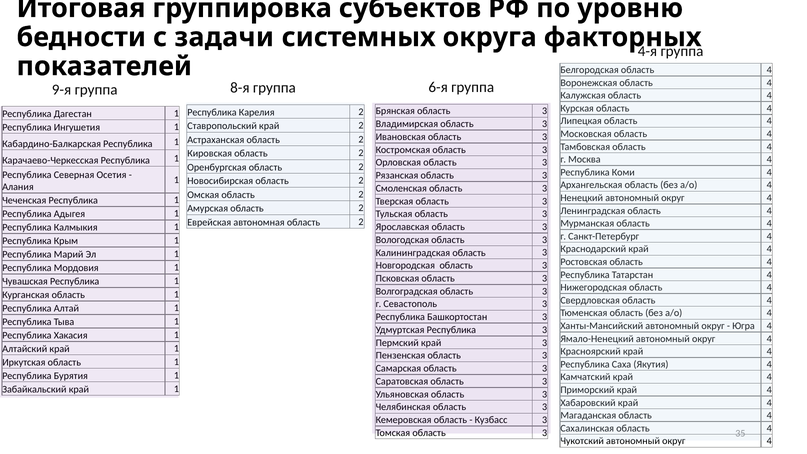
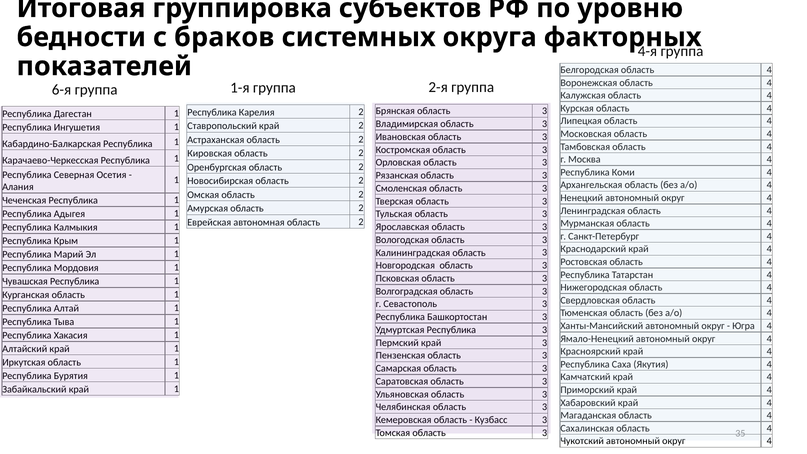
задачи: задачи -> браков
9-я: 9-я -> 6-я
8-я: 8-я -> 1-я
6-я: 6-я -> 2-я
